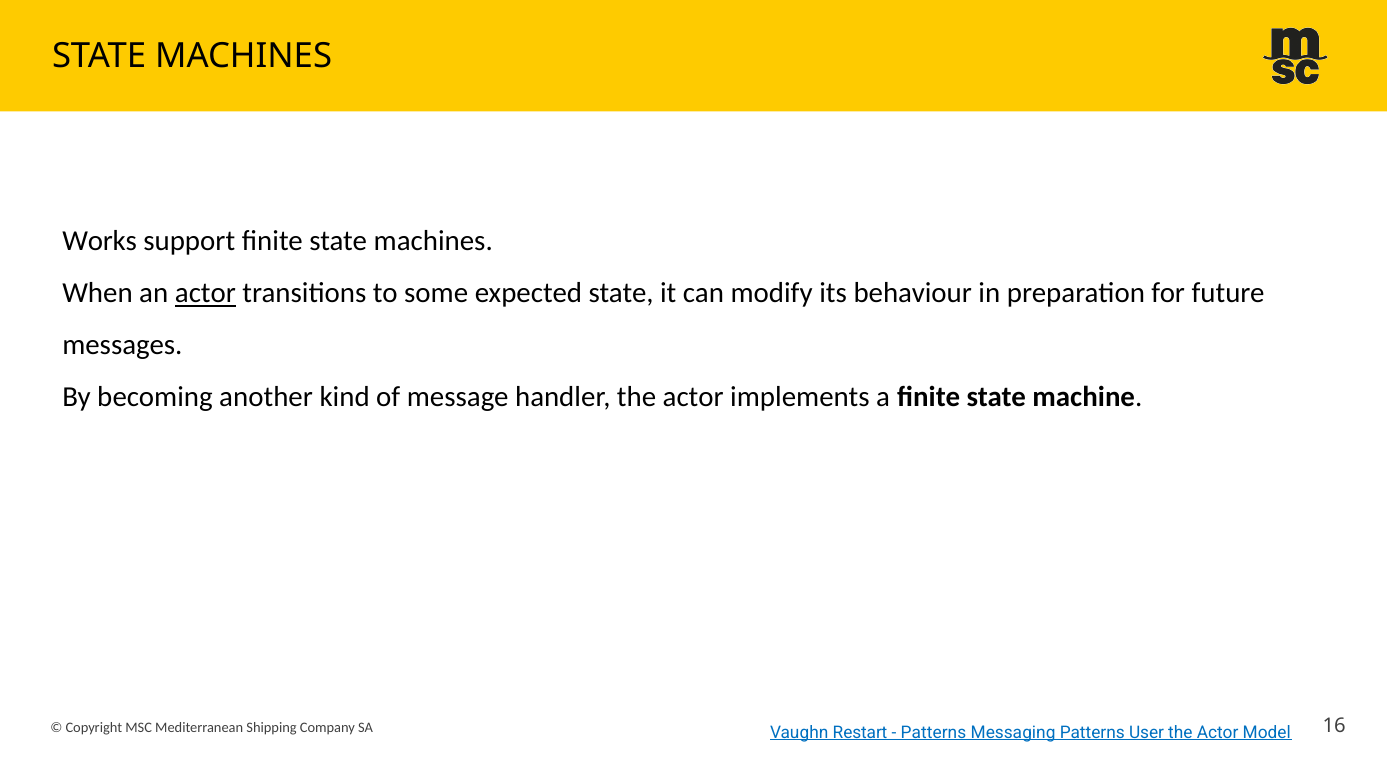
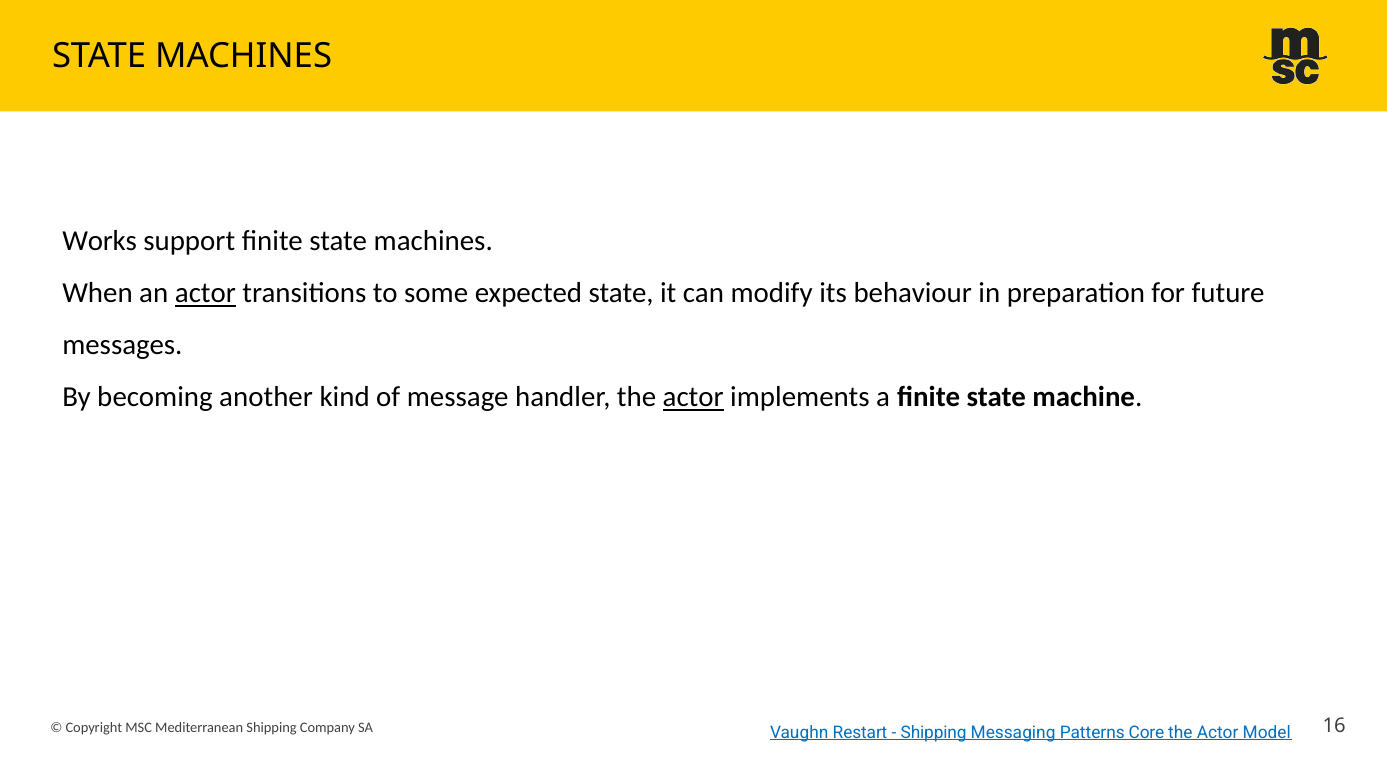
actor at (693, 398) underline: none -> present
Patterns at (934, 732): Patterns -> Shipping
User: User -> Core
